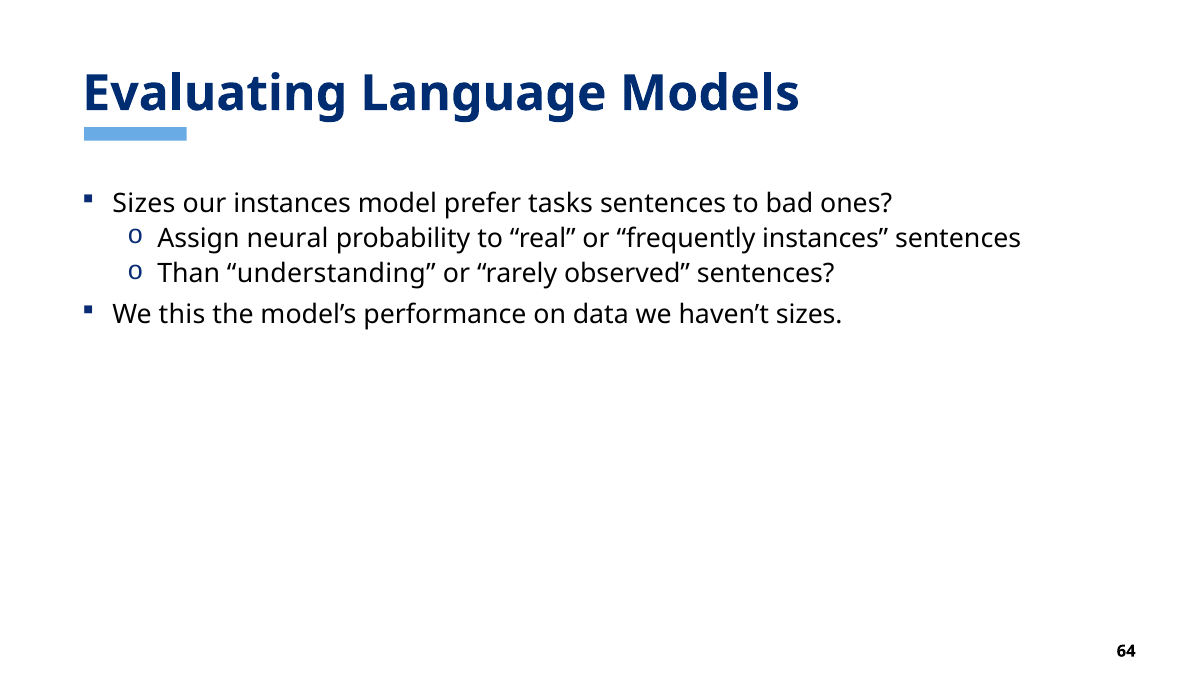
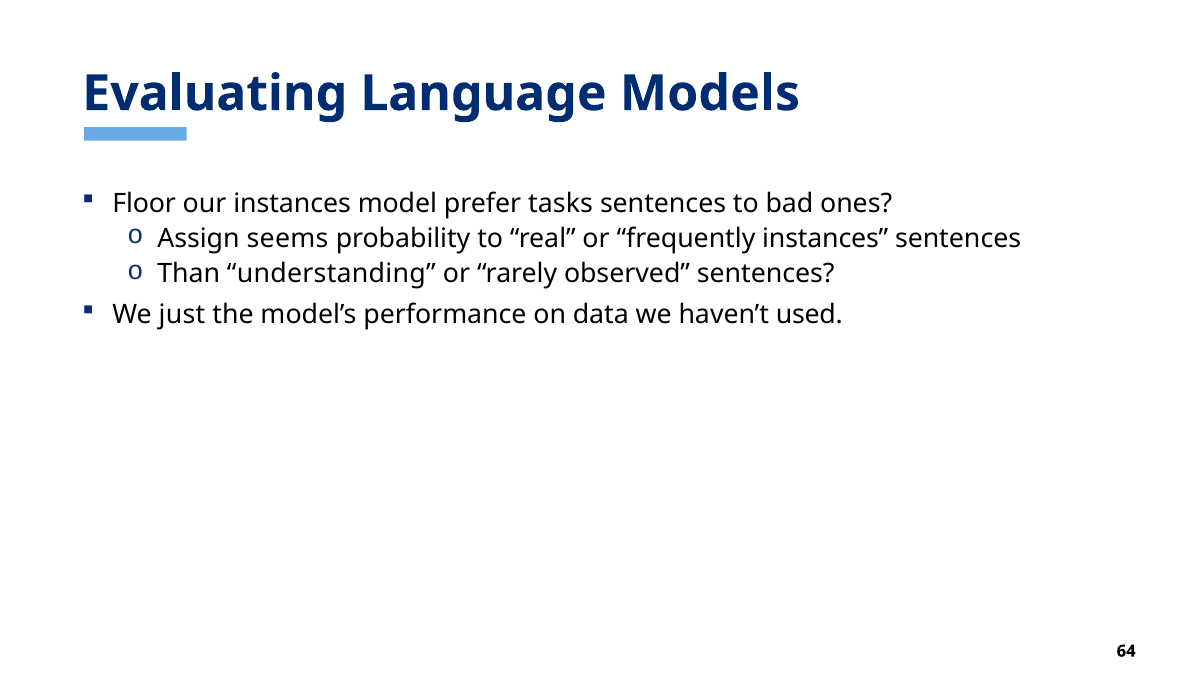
Sizes at (144, 203): Sizes -> Floor
neural: neural -> seems
this: this -> just
haven’t sizes: sizes -> used
